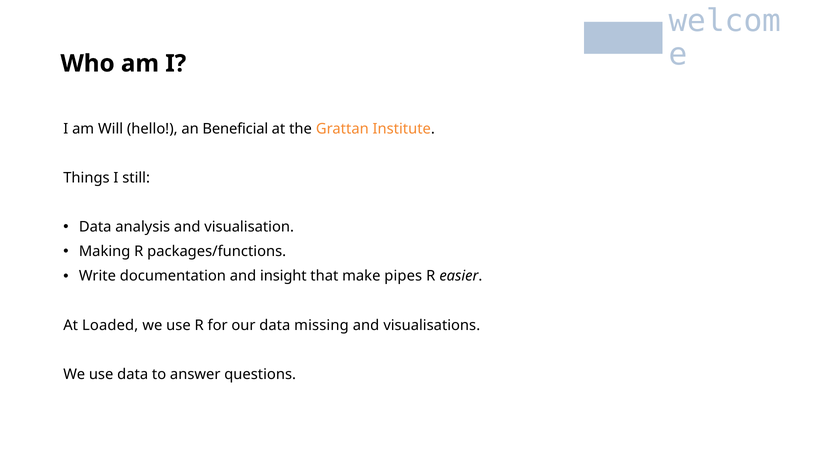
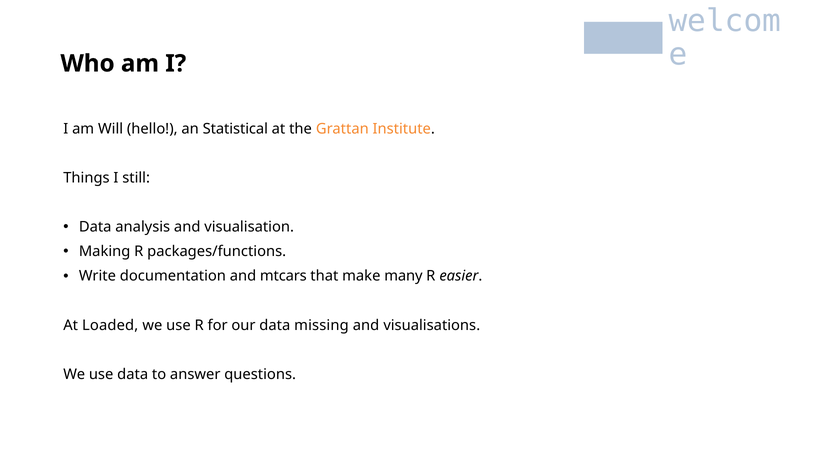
Beneficial: Beneficial -> Statistical
insight: insight -> mtcars
pipes: pipes -> many
